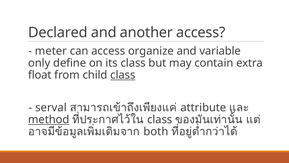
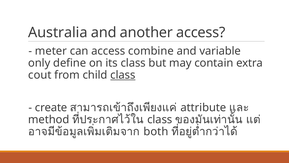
Declared: Declared -> Australia
organize: organize -> combine
float: float -> cout
serval: serval -> create
method underline: present -> none
